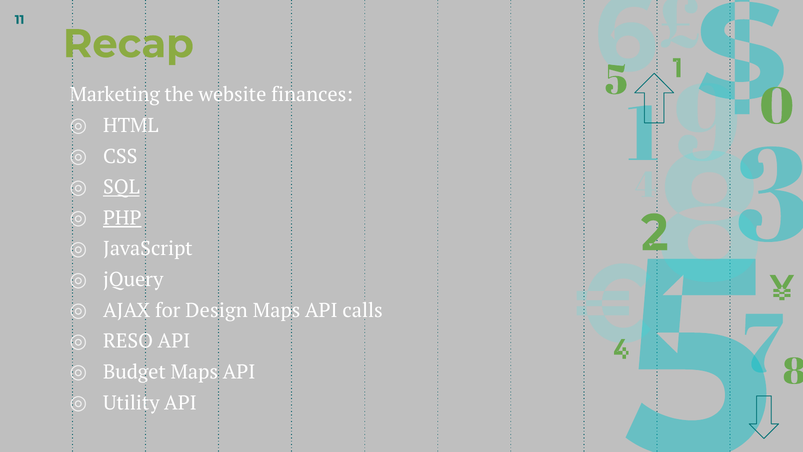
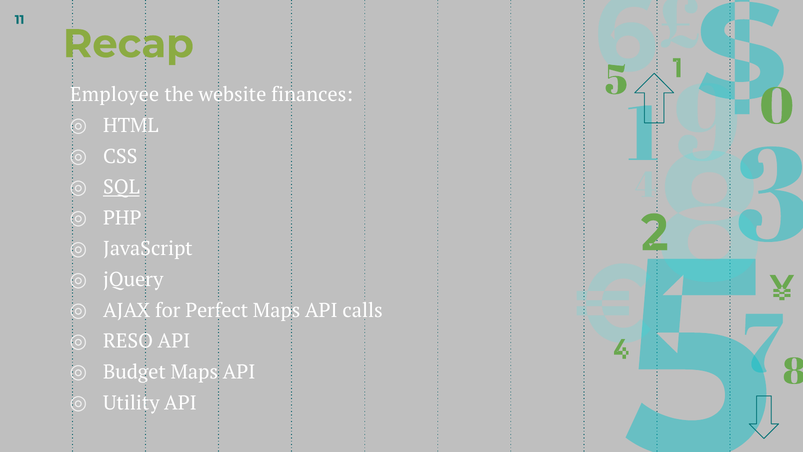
Marketing: Marketing -> Employee
PHP underline: present -> none
Design: Design -> Perfect
